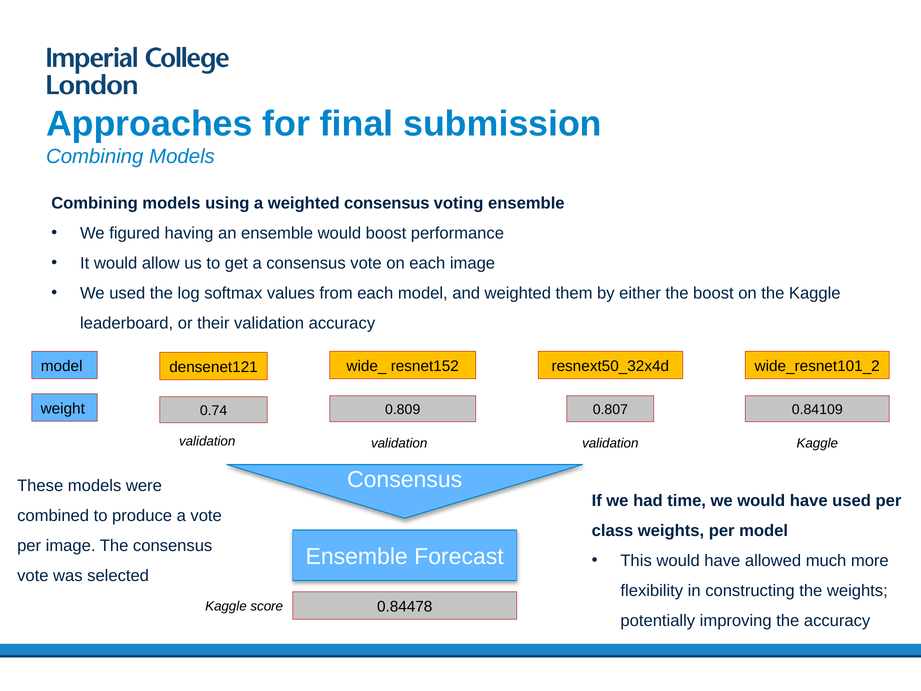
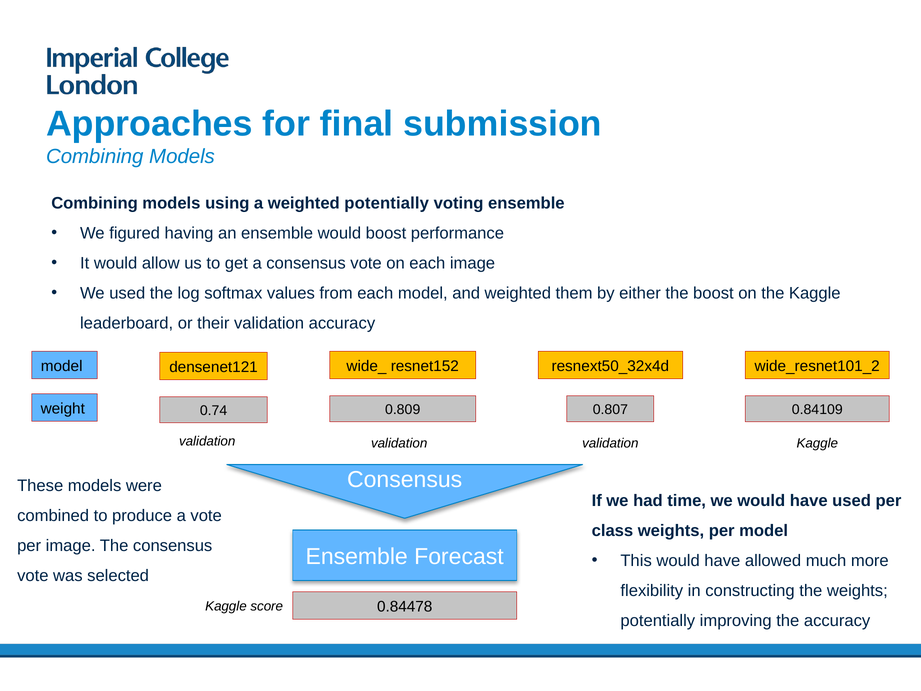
weighted consensus: consensus -> potentially
